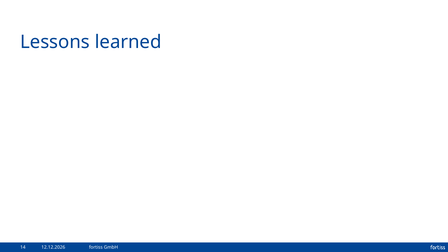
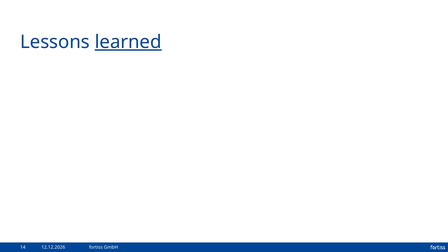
learned underline: none -> present
